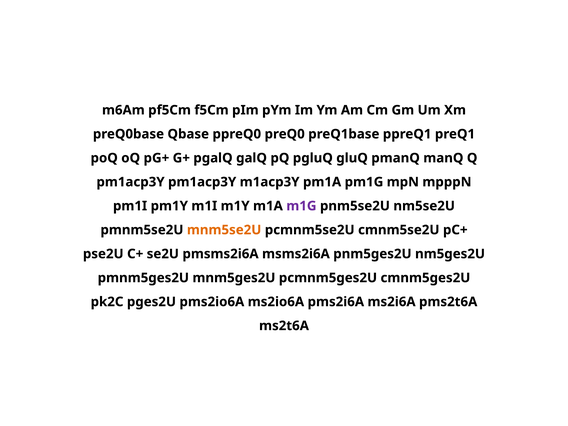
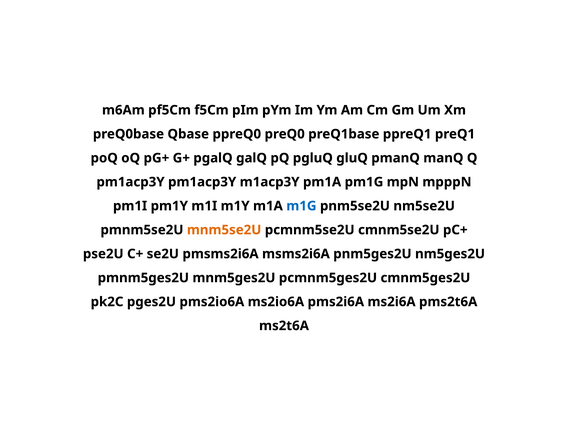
m1G colour: purple -> blue
